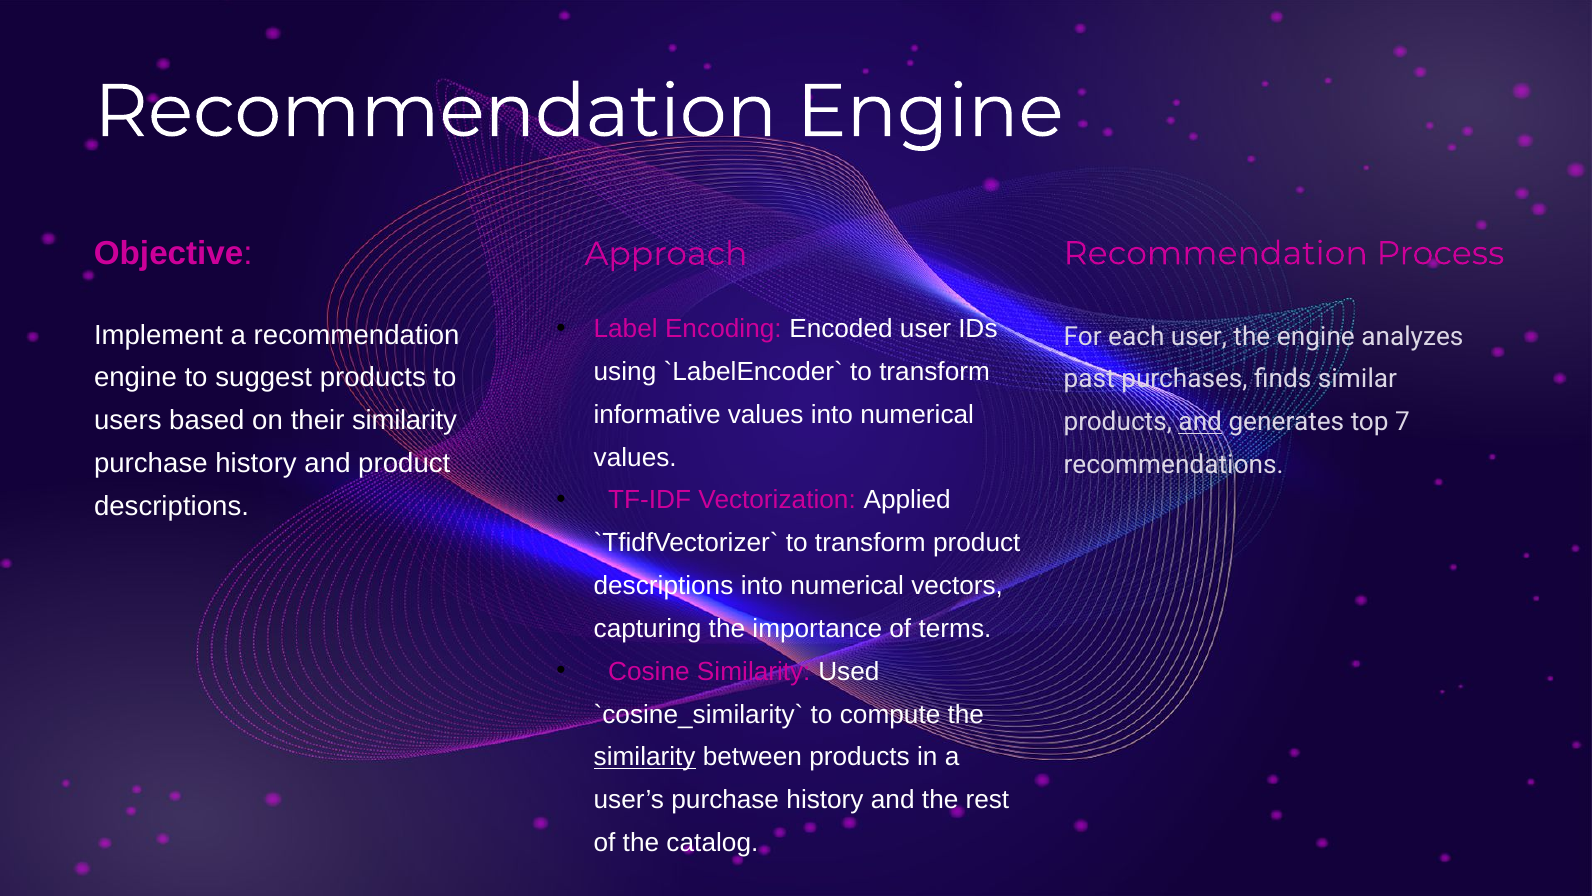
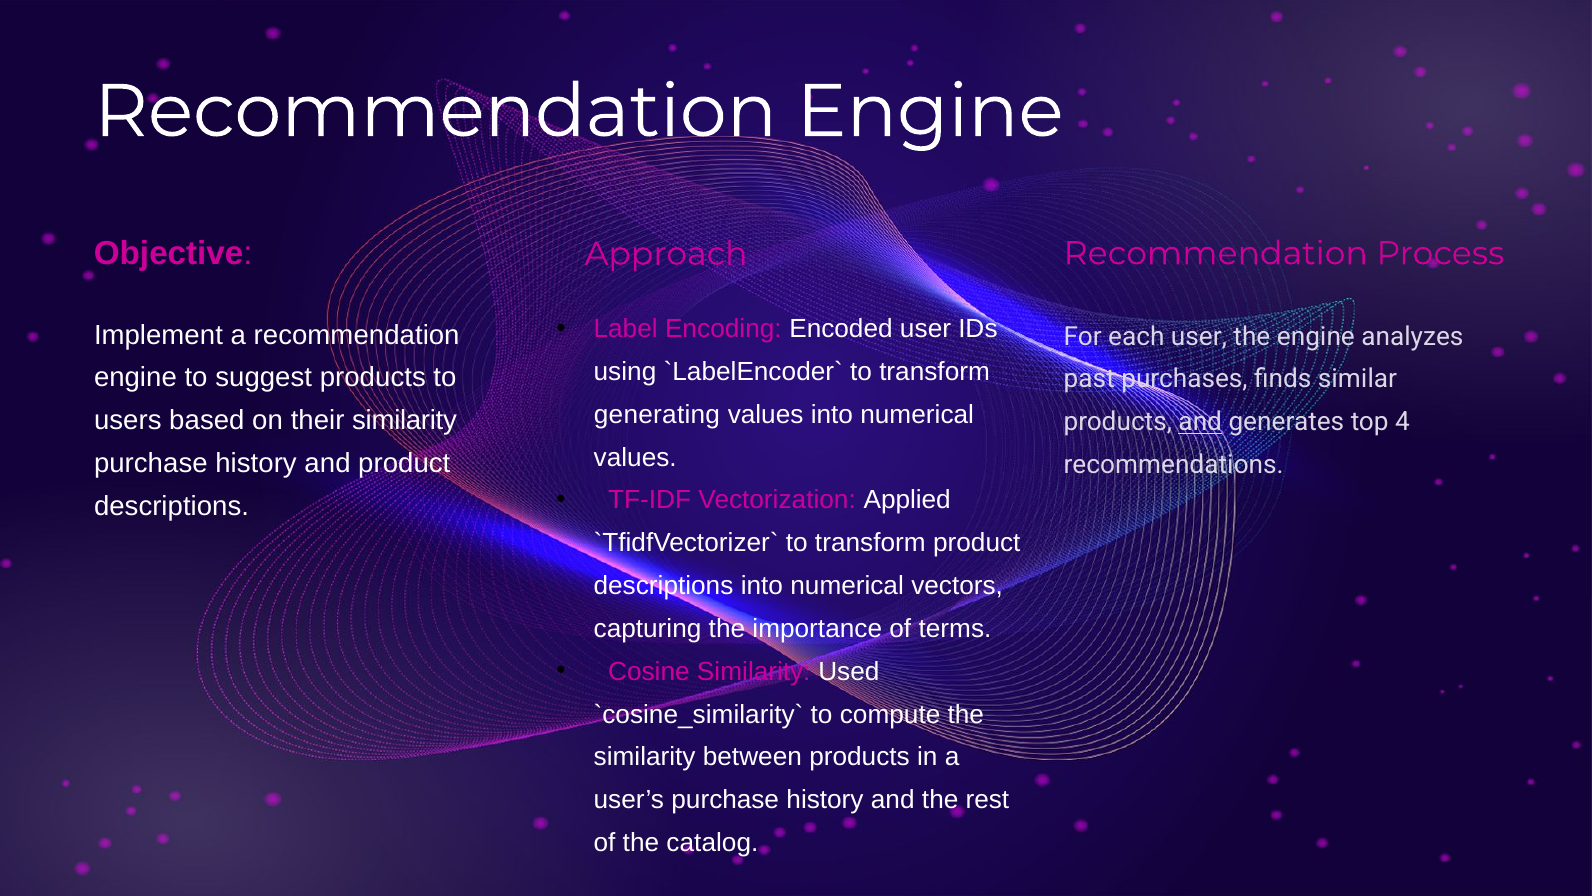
informative: informative -> generating
7: 7 -> 4
similarity at (645, 757) underline: present -> none
